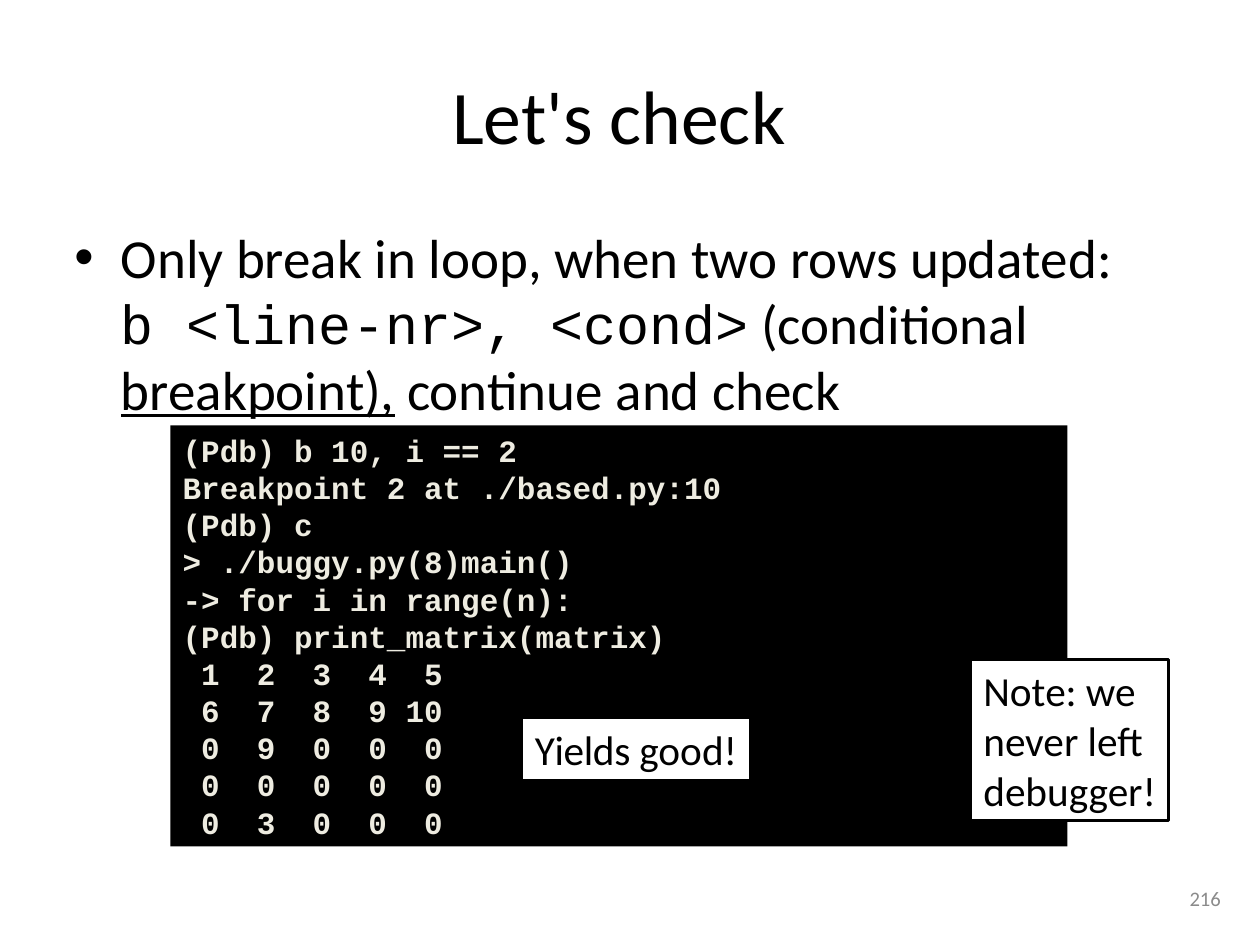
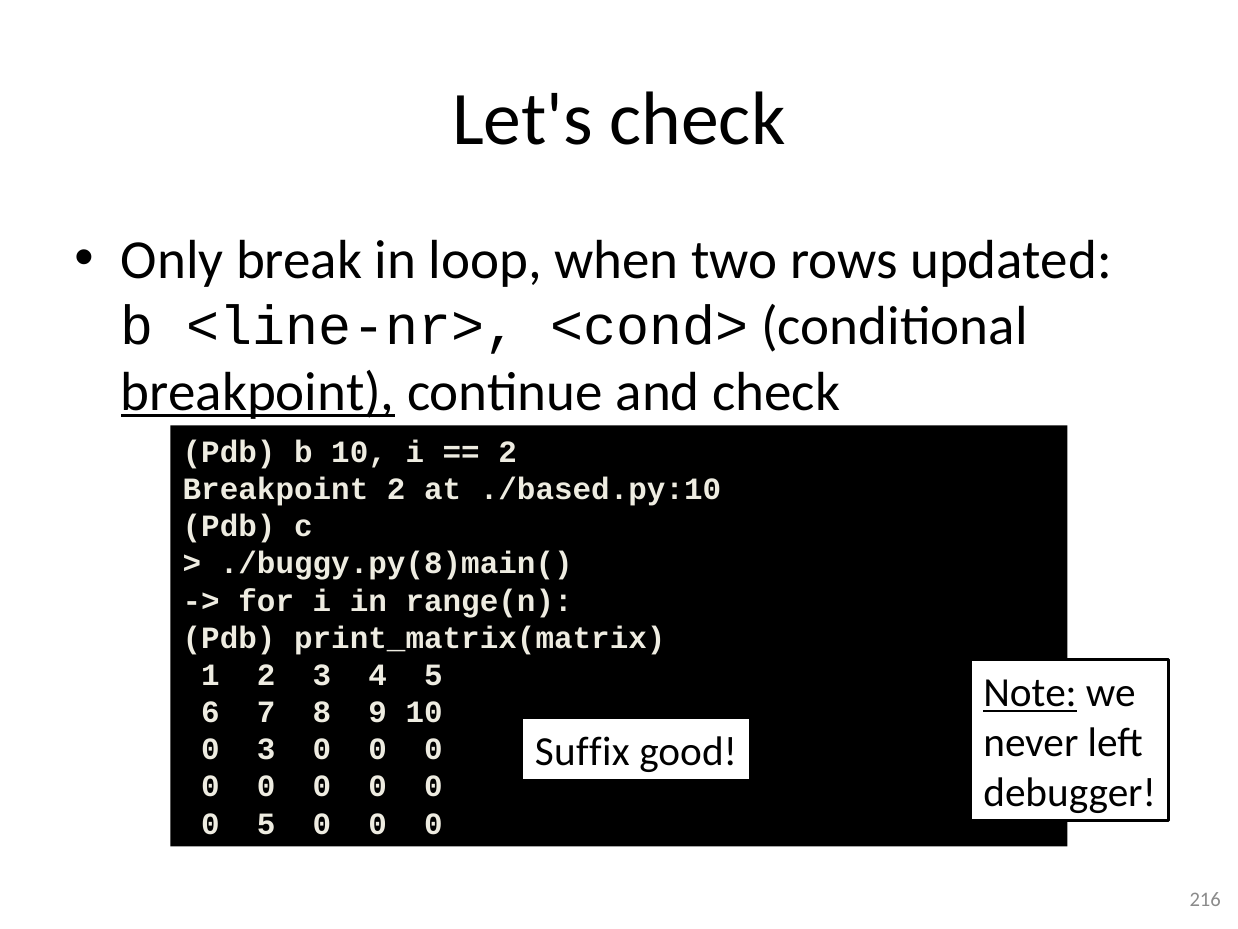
Note underline: none -> present
Yields: Yields -> Suffix
0 9: 9 -> 3
0 3: 3 -> 5
